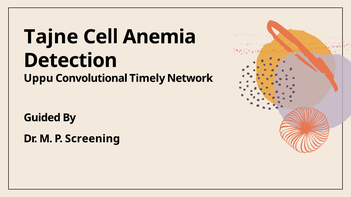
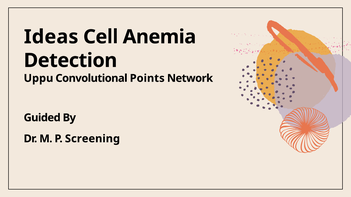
Tajne: Tajne -> Ideas
Timely: Timely -> Points
